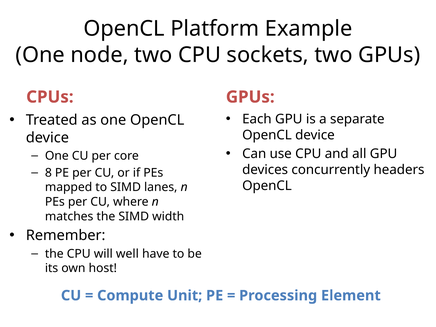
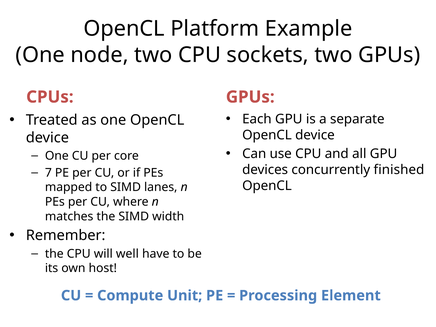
headers: headers -> finished
8: 8 -> 7
